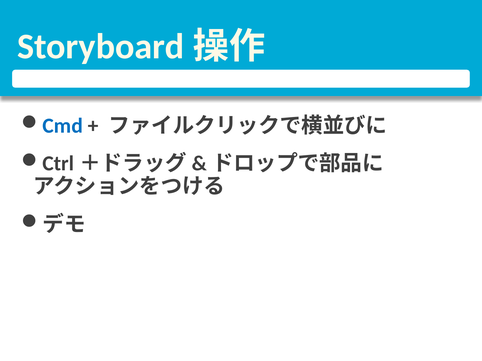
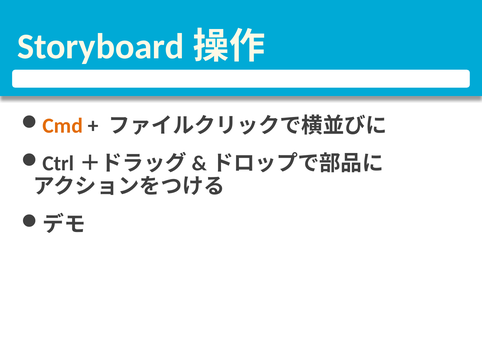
Cmd colour: blue -> orange
